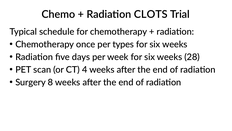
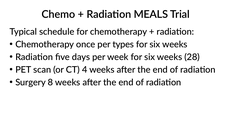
CLOTS: CLOTS -> MEALS
